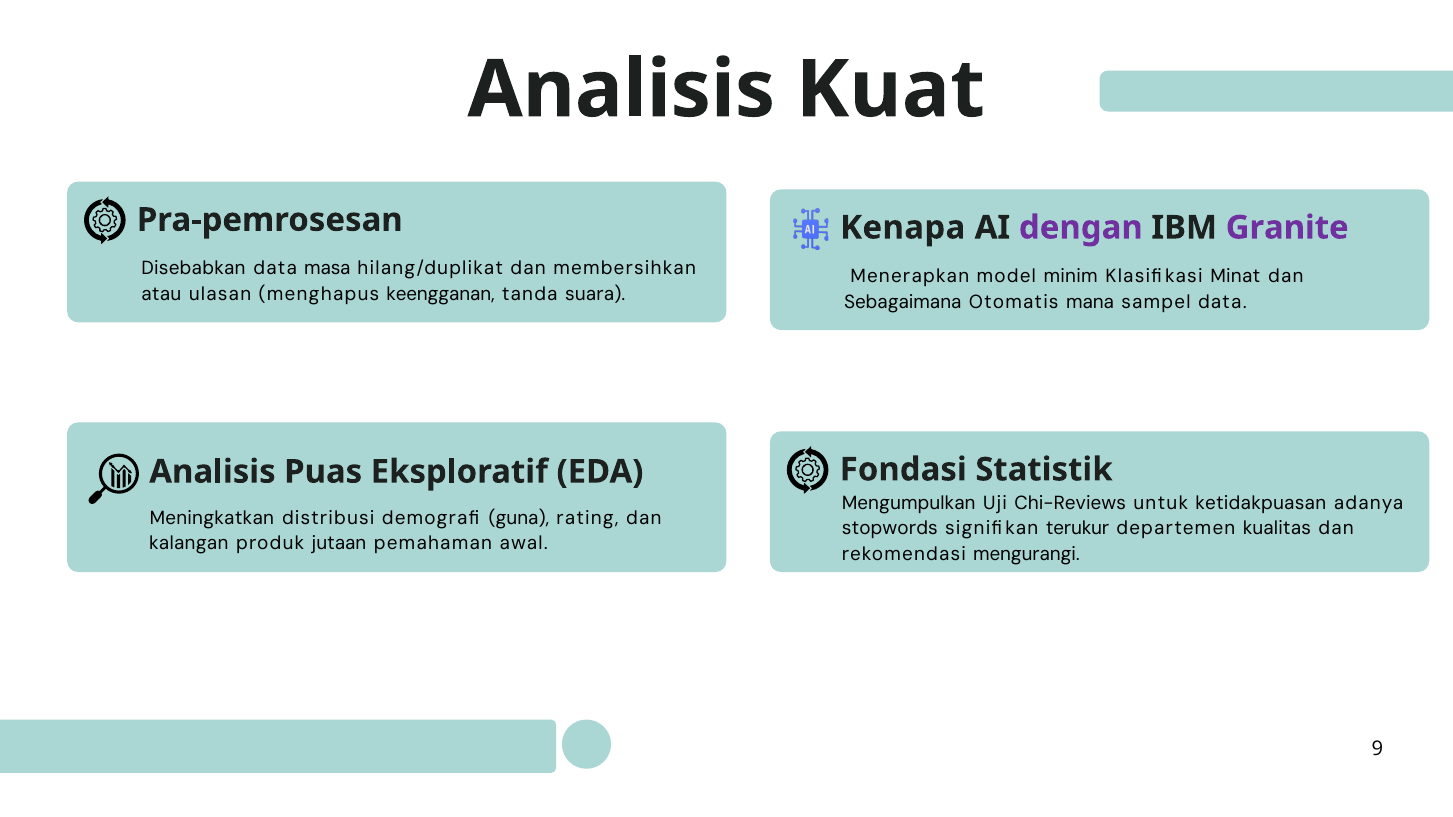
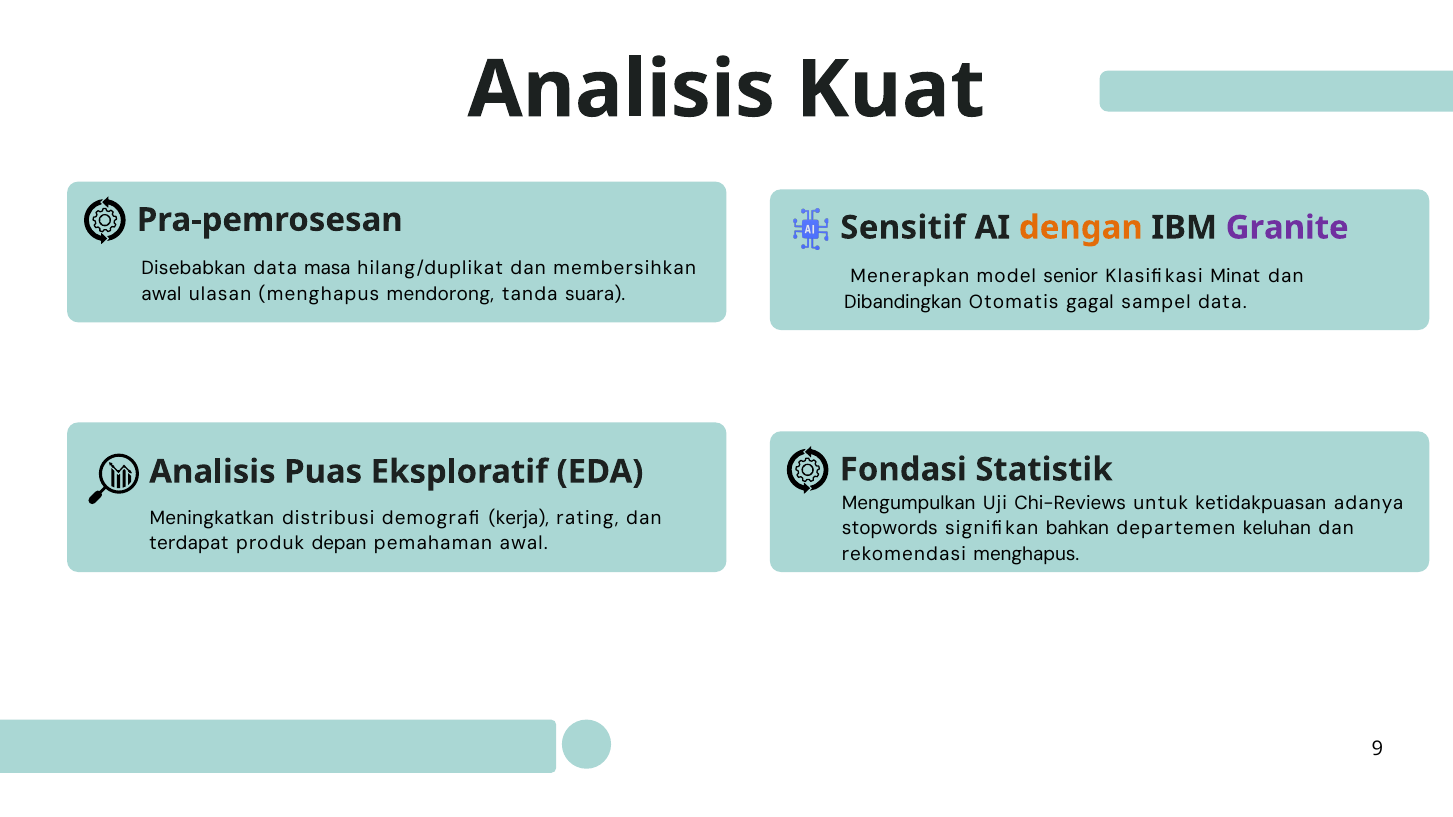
Kenapa: Kenapa -> Sensitif
dengan colour: purple -> orange
minim: minim -> senior
atau at (161, 294): atau -> awal
keengganan: keengganan -> mendorong
Sebagaimana: Sebagaimana -> Dibandingkan
mana: mana -> gagal
guna: guna -> kerja
terukur: terukur -> bahkan
kualitas: kualitas -> keluhan
kalangan: kalangan -> terdapat
jutaan: jutaan -> depan
rekomendasi mengurangi: mengurangi -> menghapus
